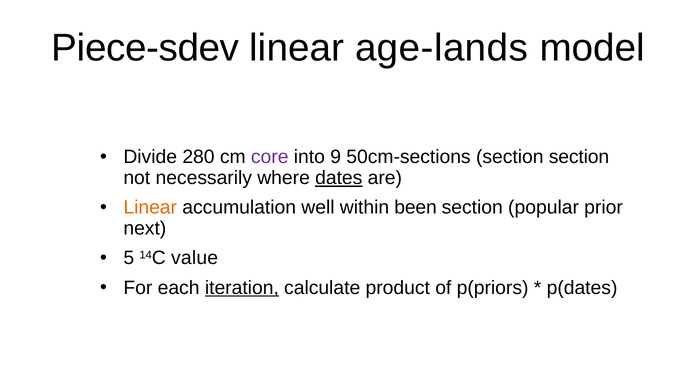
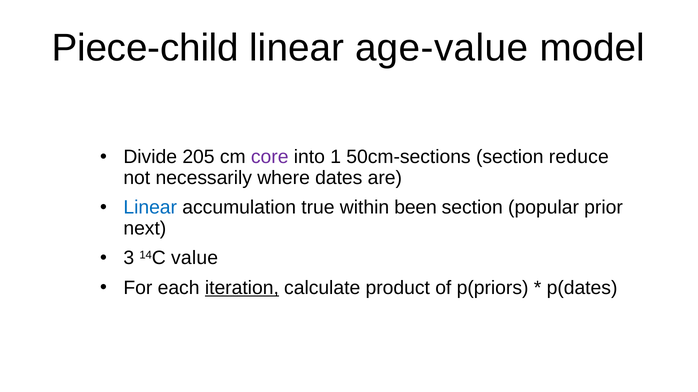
Piece-sdev: Piece-sdev -> Piece-child
age-lands: age-lands -> age-value
280: 280 -> 205
9: 9 -> 1
section section: section -> reduce
dates underline: present -> none
Linear at (150, 208) colour: orange -> blue
well: well -> true
5: 5 -> 3
